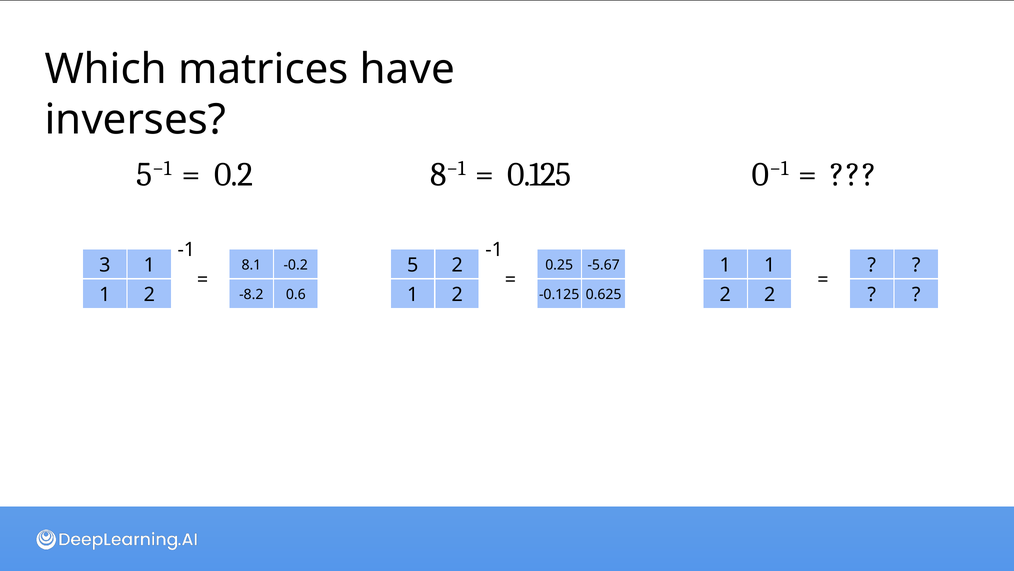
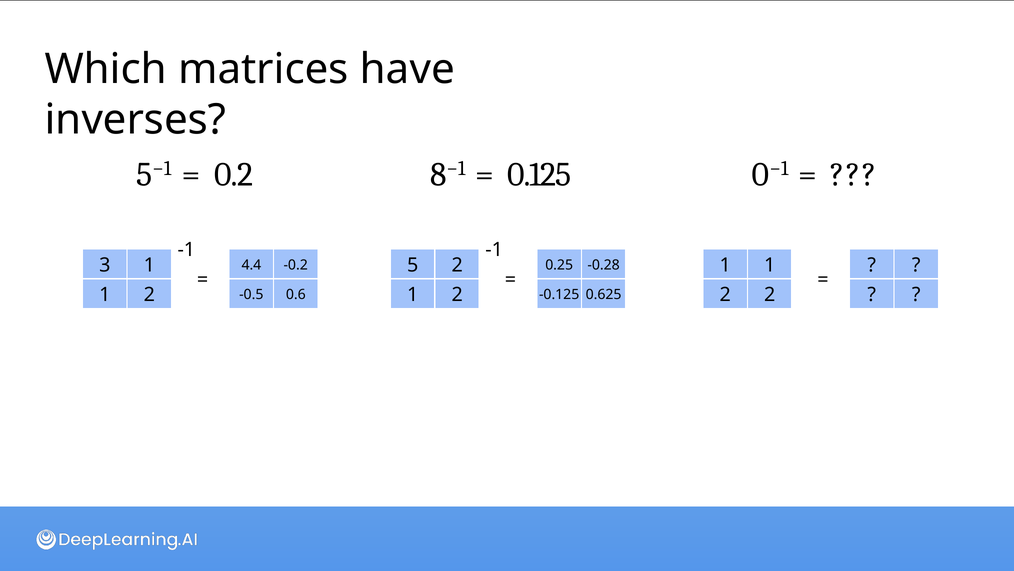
8.1: 8.1 -> 4.4
-5.67: -5.67 -> -0.28
-8.2: -8.2 -> -0.5
